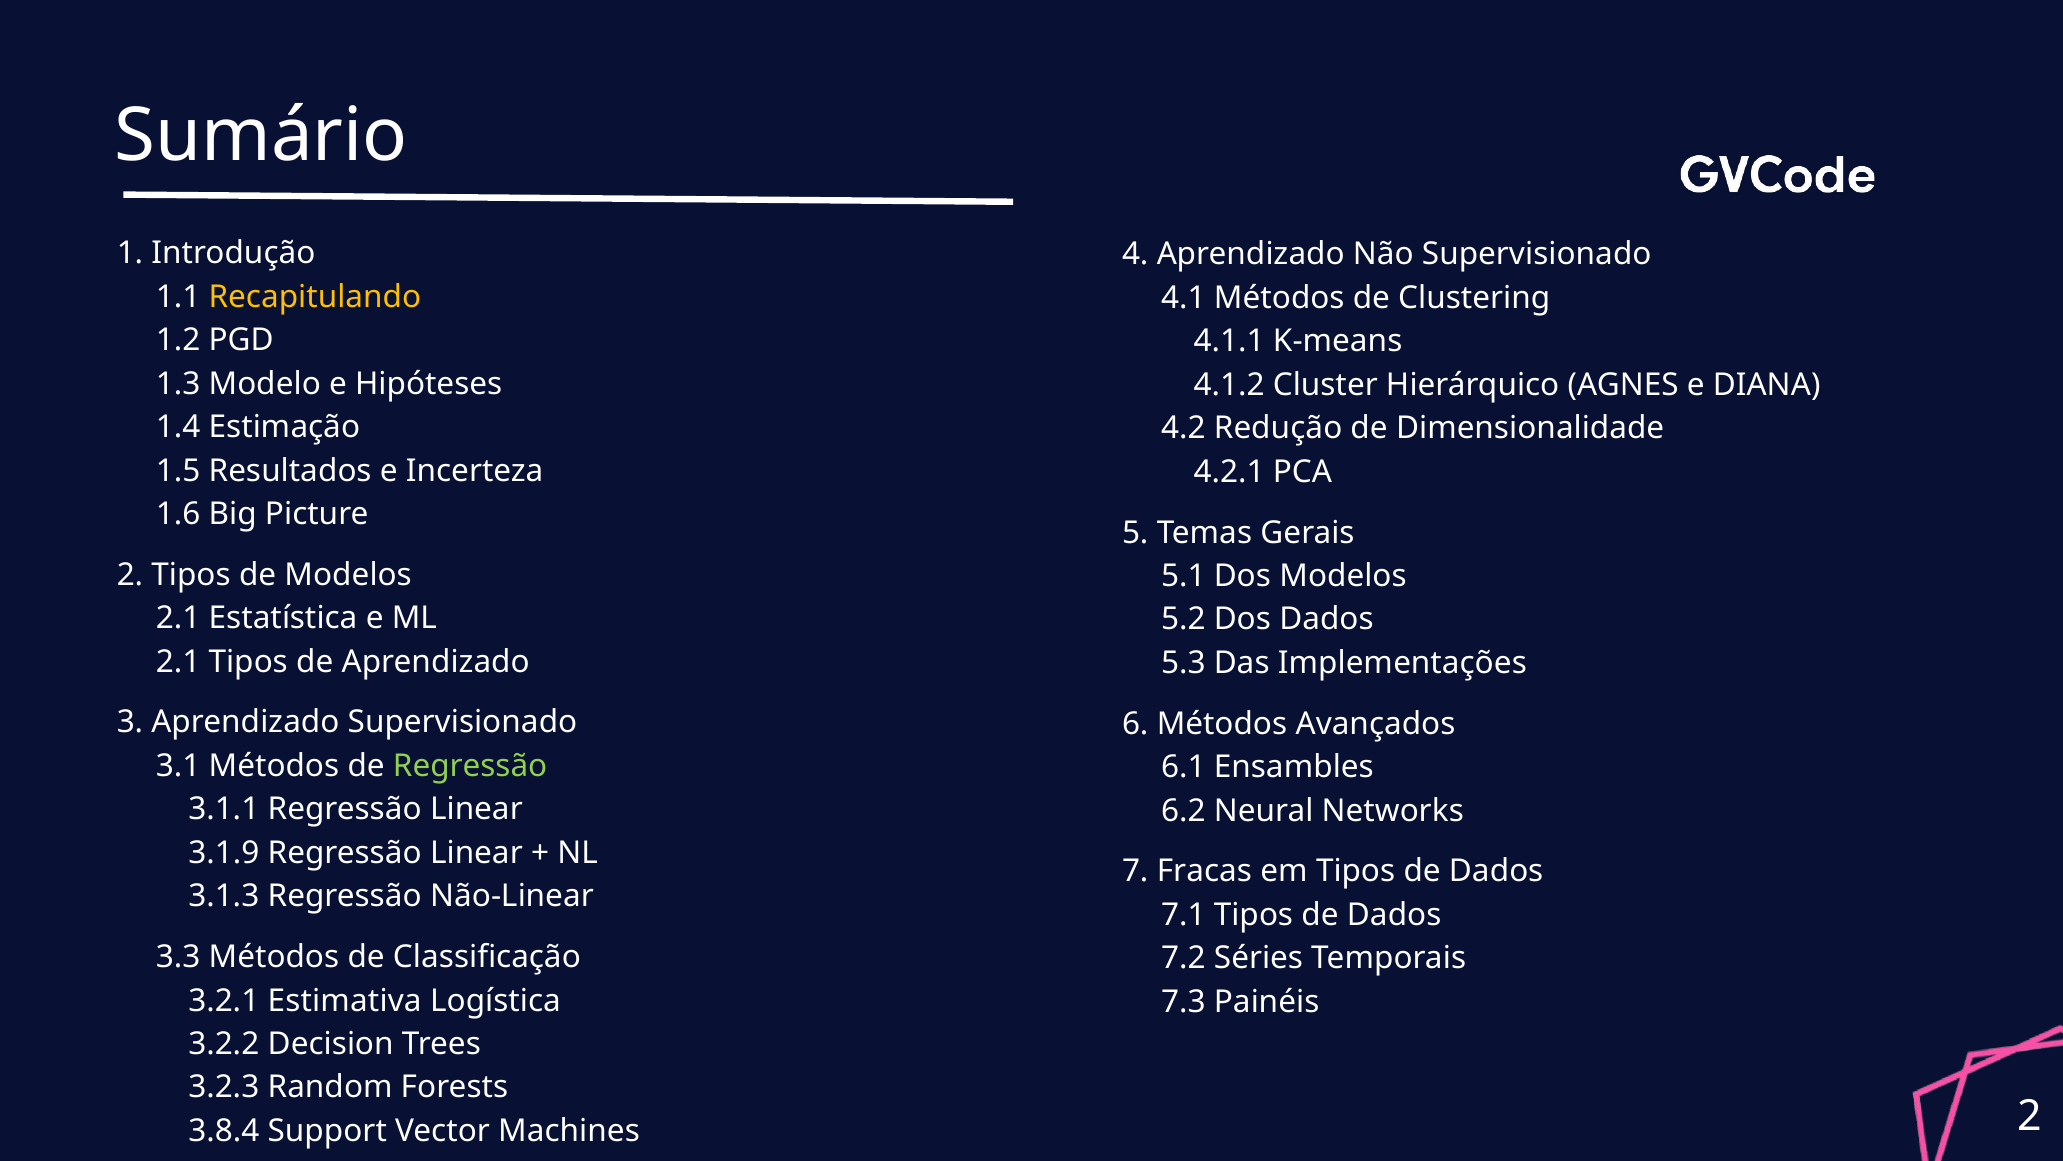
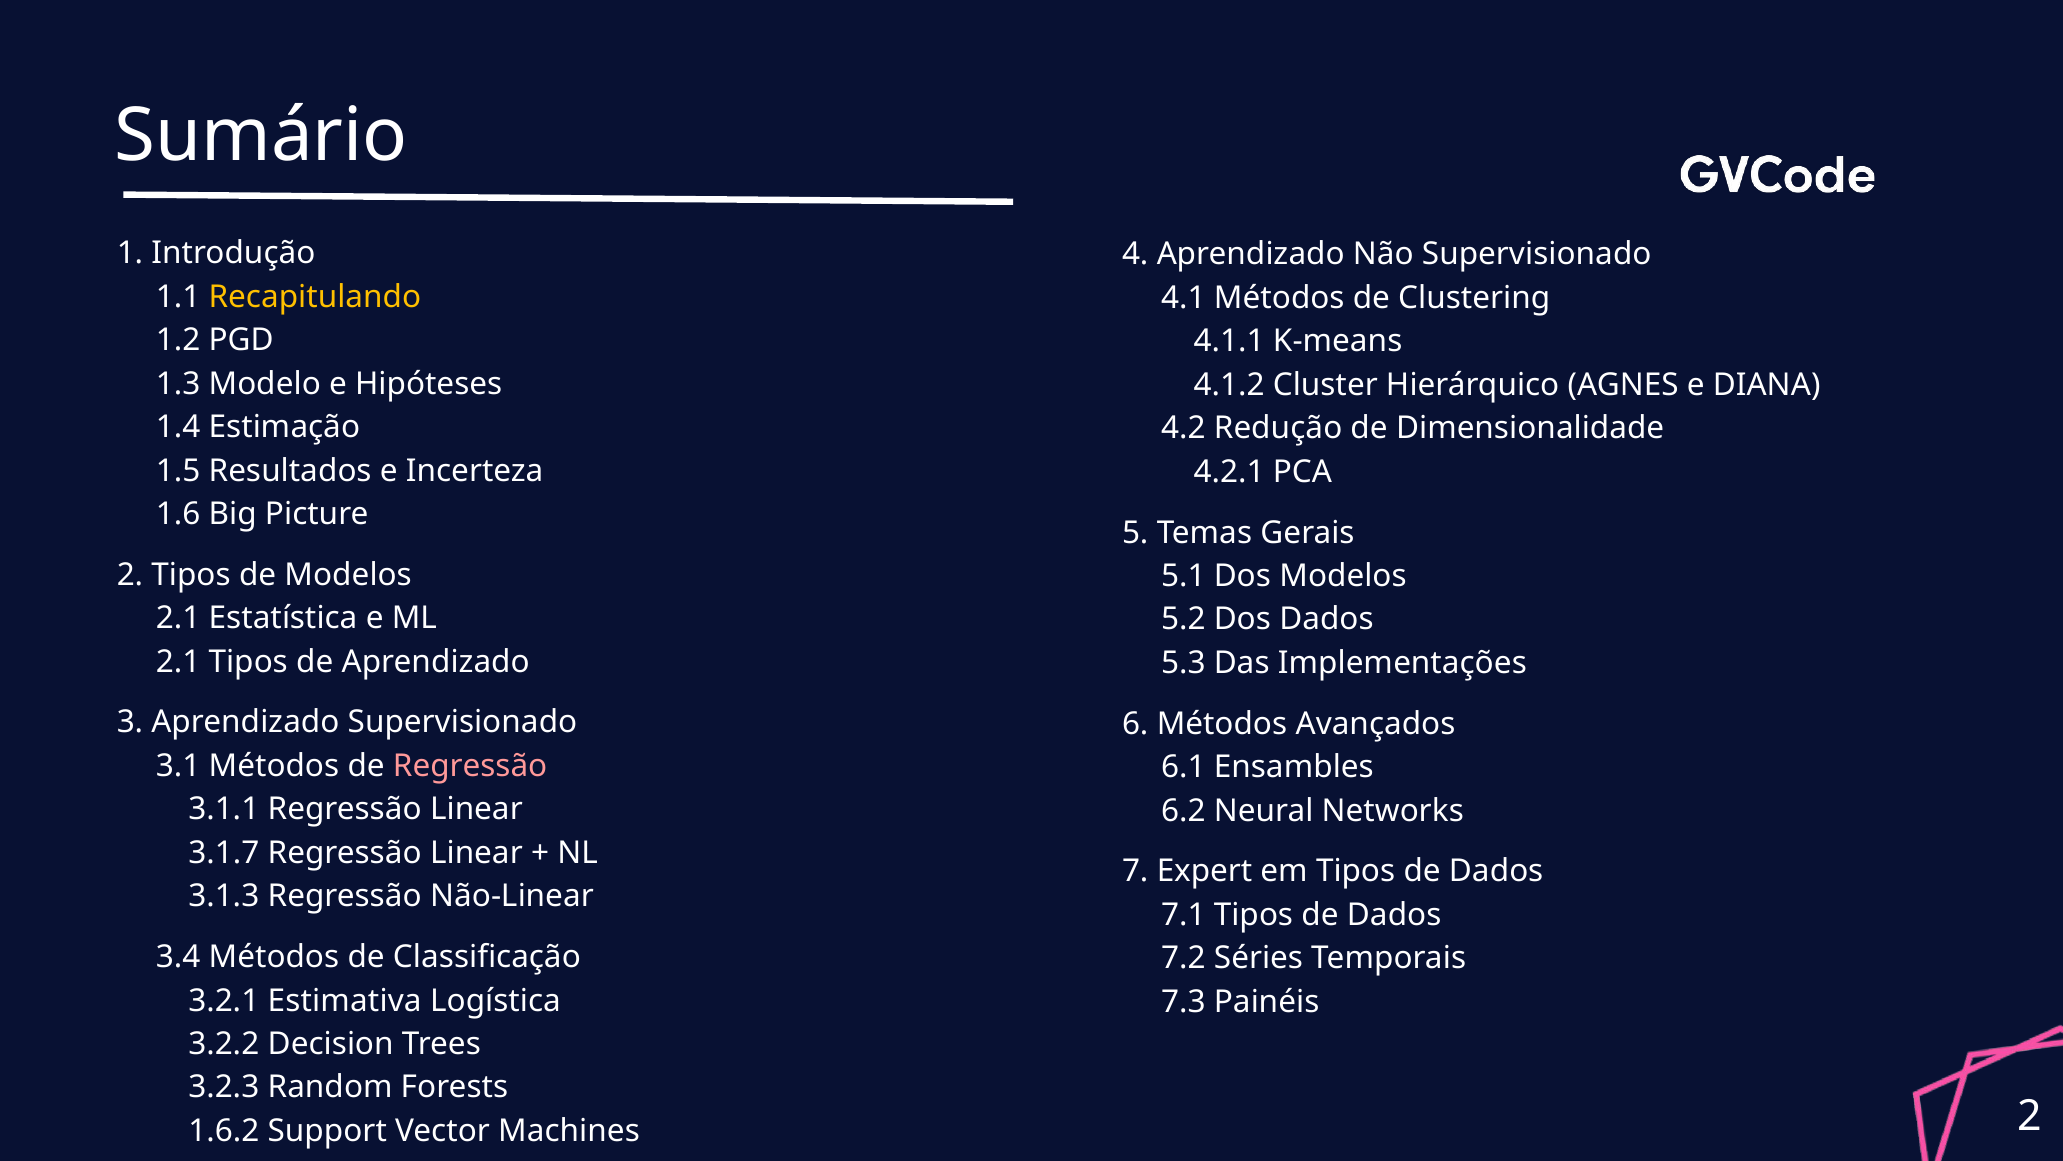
Regressão at (470, 766) colour: light green -> pink
3.1.9: 3.1.9 -> 3.1.7
Fracas: Fracas -> Expert
3.3: 3.3 -> 3.4
3.8.4: 3.8.4 -> 1.6.2
